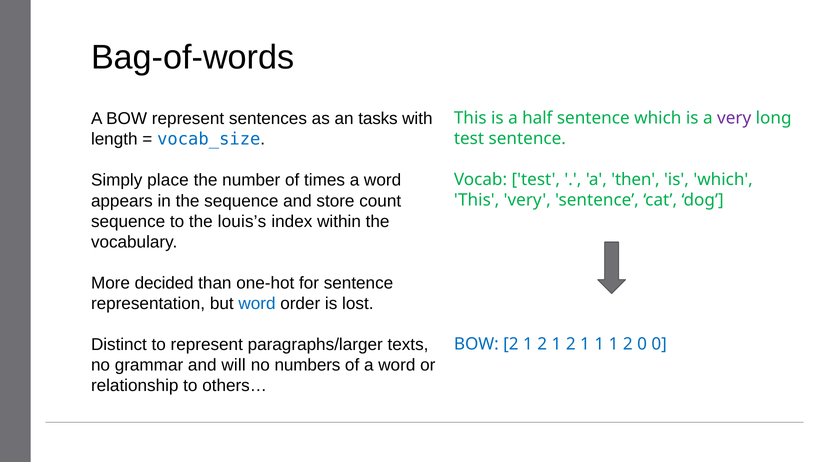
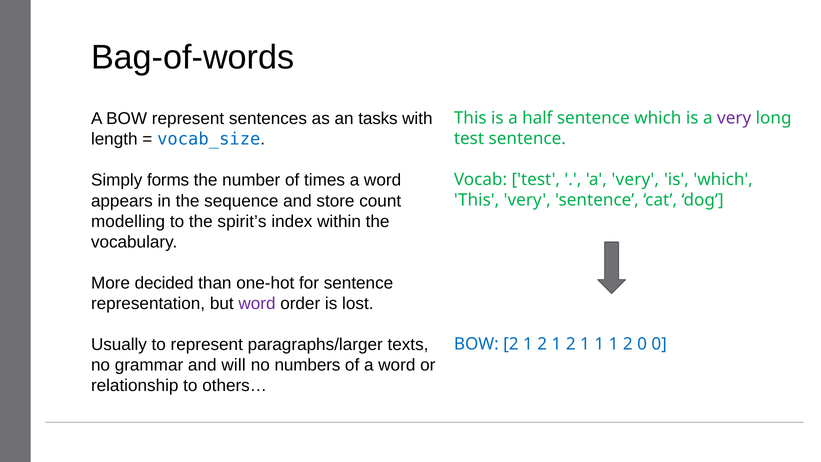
place: place -> forms
then at (635, 180): then -> very
sequence at (128, 221): sequence -> modelling
louis’s: louis’s -> spirit’s
word at (257, 303) colour: blue -> purple
Distinct: Distinct -> Usually
